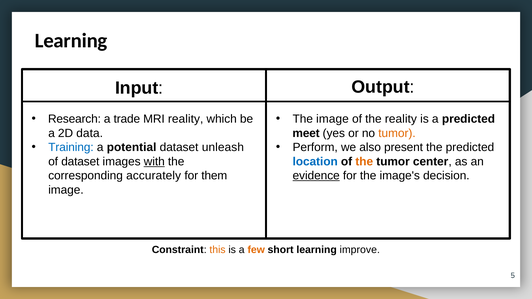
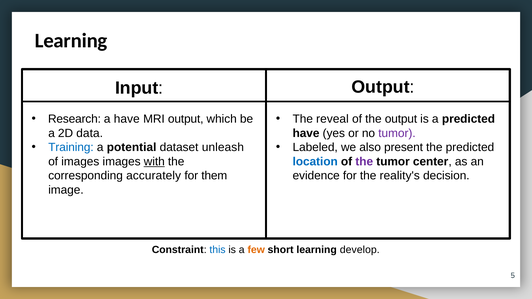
a trade: trade -> have
MRI reality: reality -> output
The image: image -> reveal
the reality: reality -> output
meet at (306, 133): meet -> have
tumor at (397, 133) colour: orange -> purple
Perform: Perform -> Labeled
of dataset: dataset -> images
the at (364, 162) colour: orange -> purple
evidence underline: present -> none
image's: image's -> reality's
this colour: orange -> blue
improve: improve -> develop
